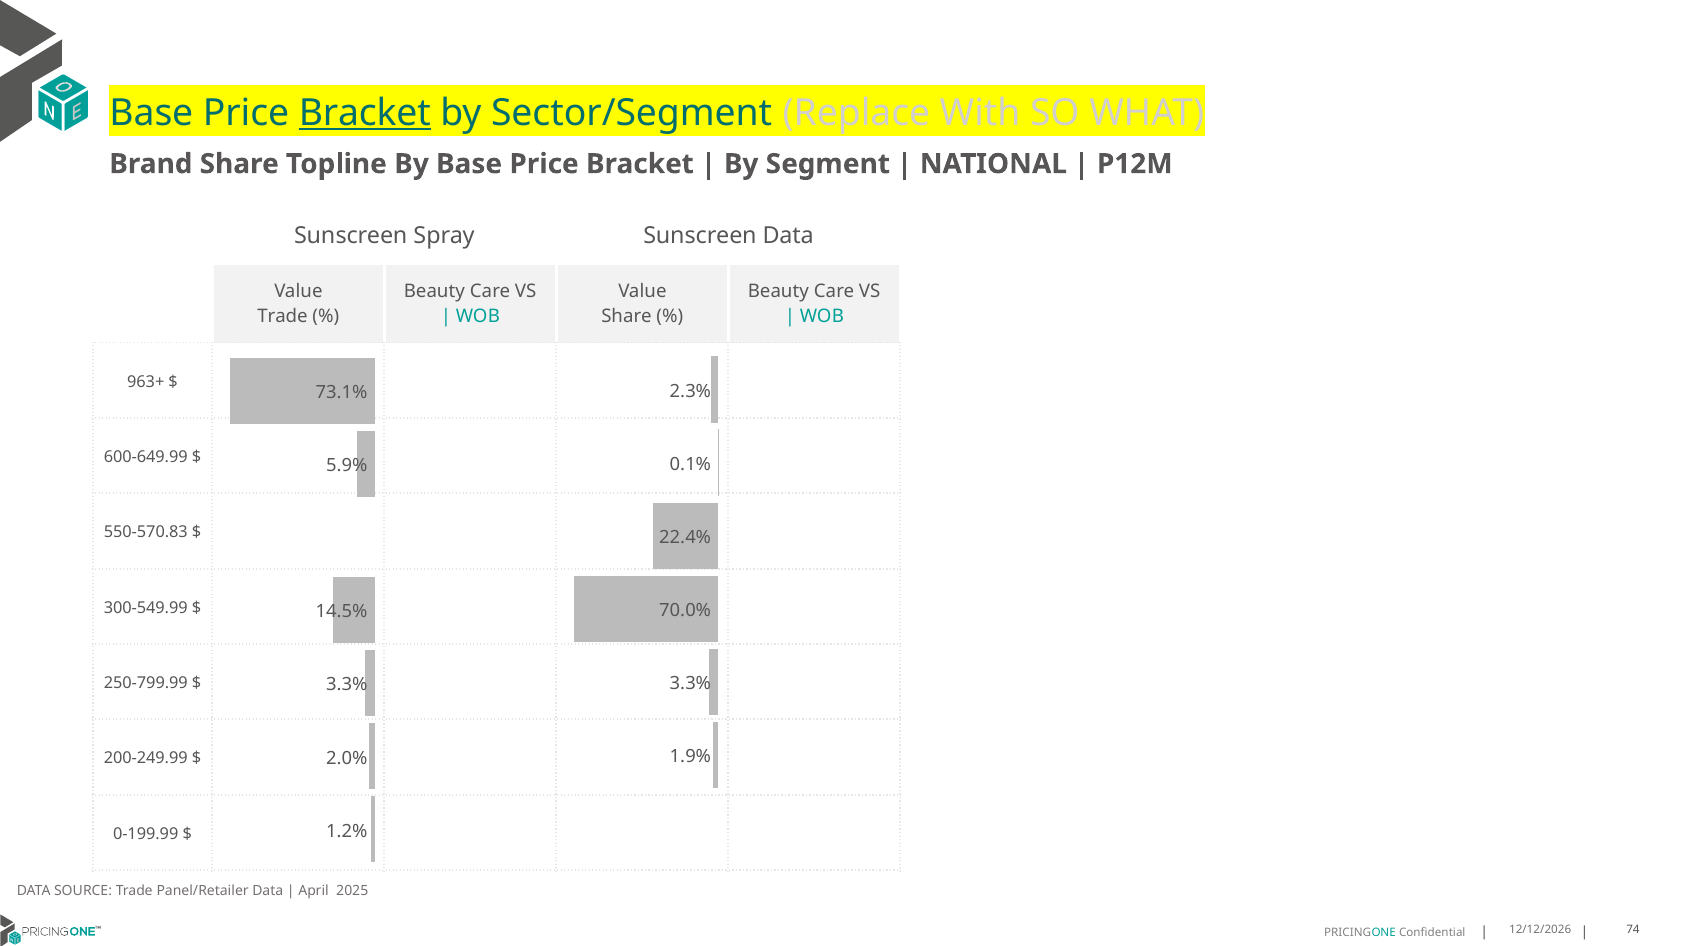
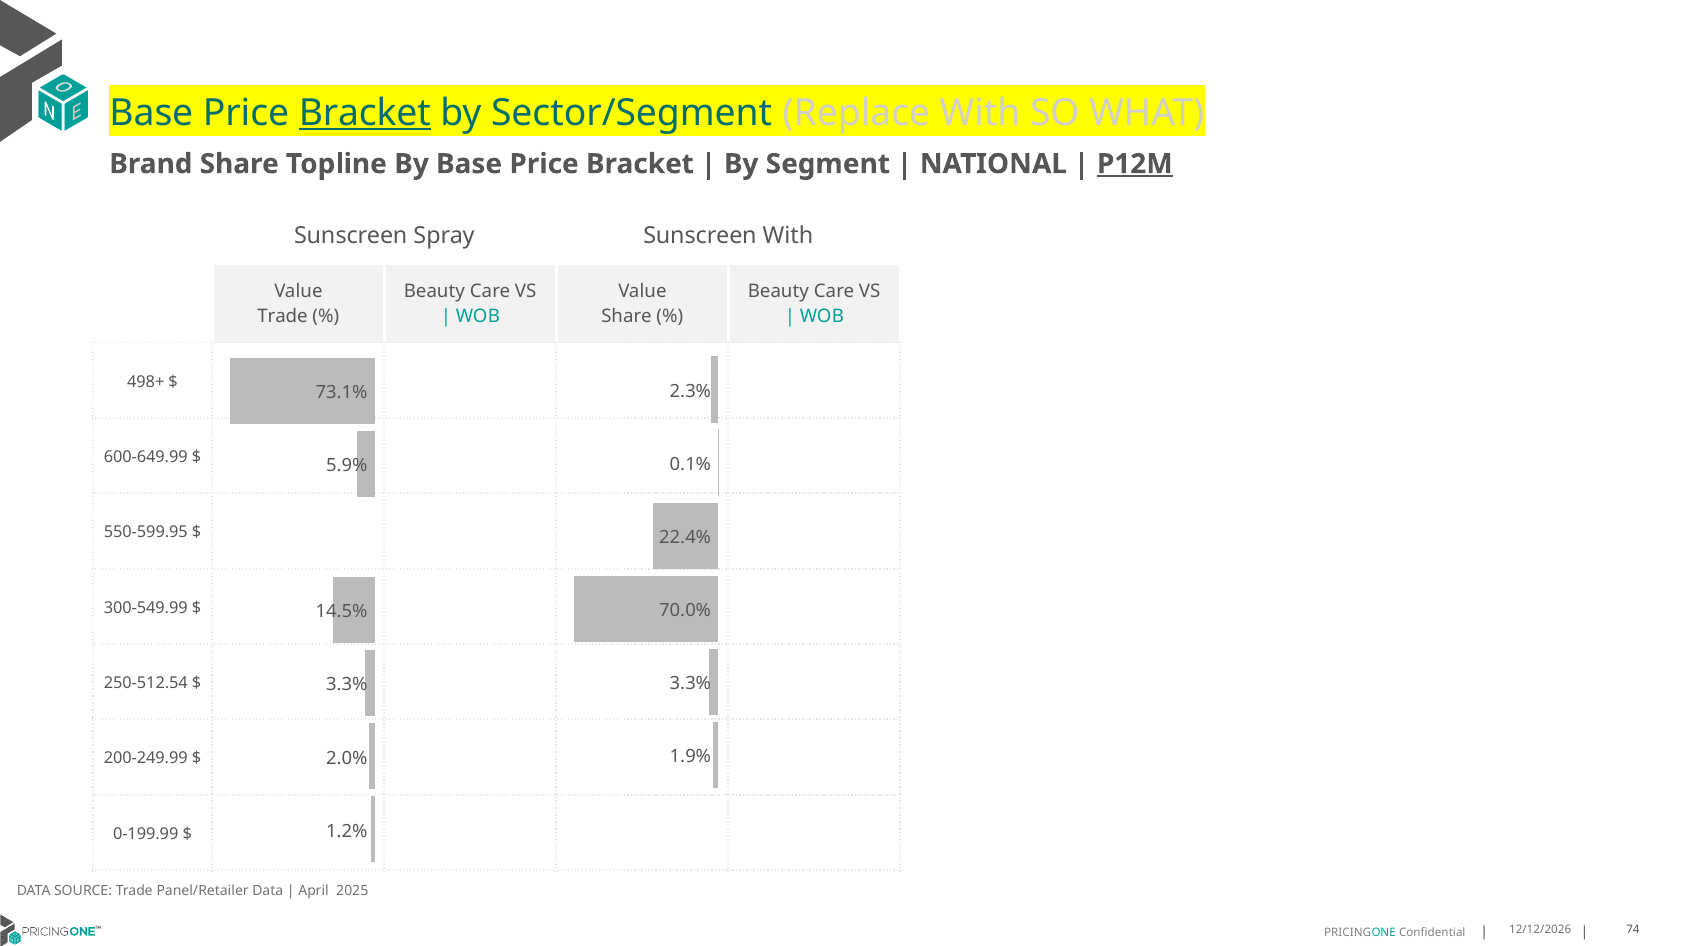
P12M underline: none -> present
Sunscreen Data: Data -> With
963+: 963+ -> 498+
550-570.83: 550-570.83 -> 550-599.95
250-799.99: 250-799.99 -> 250-512.54
